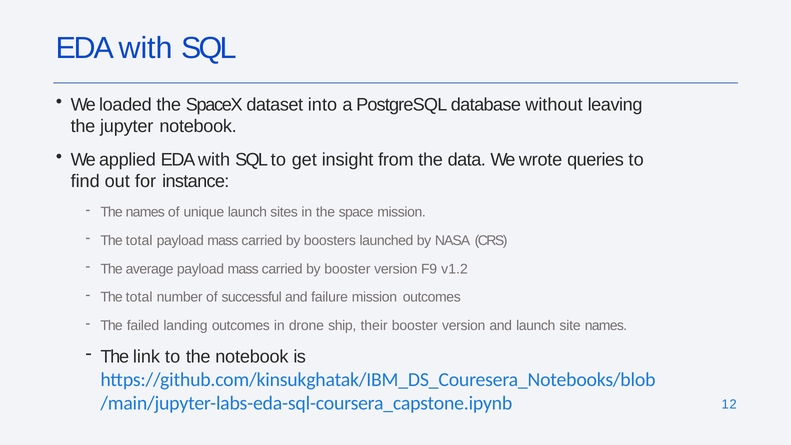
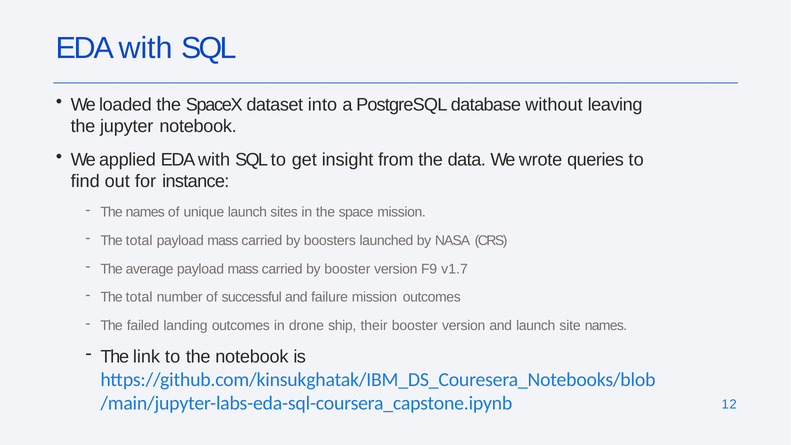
v1.2: v1.2 -> v1.7
